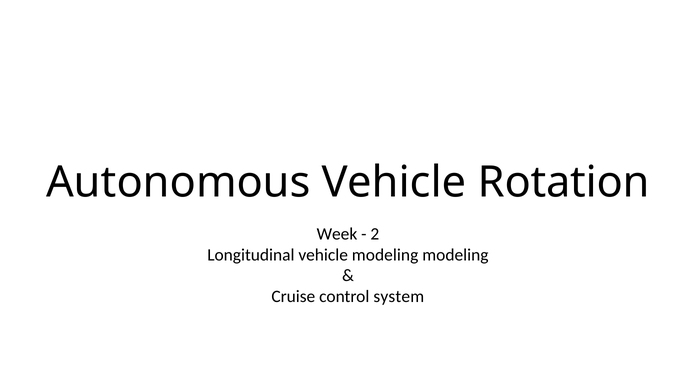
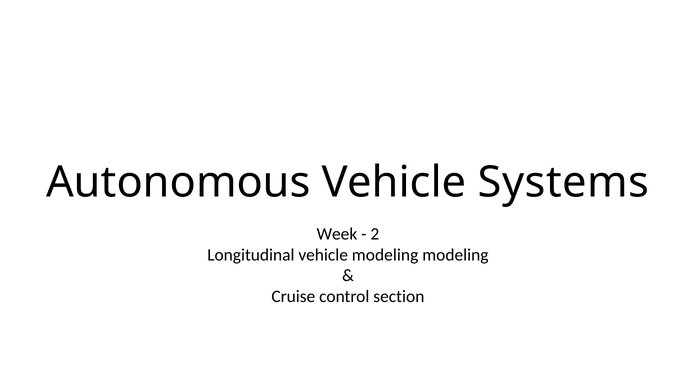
Rotation: Rotation -> Systems
system: system -> section
